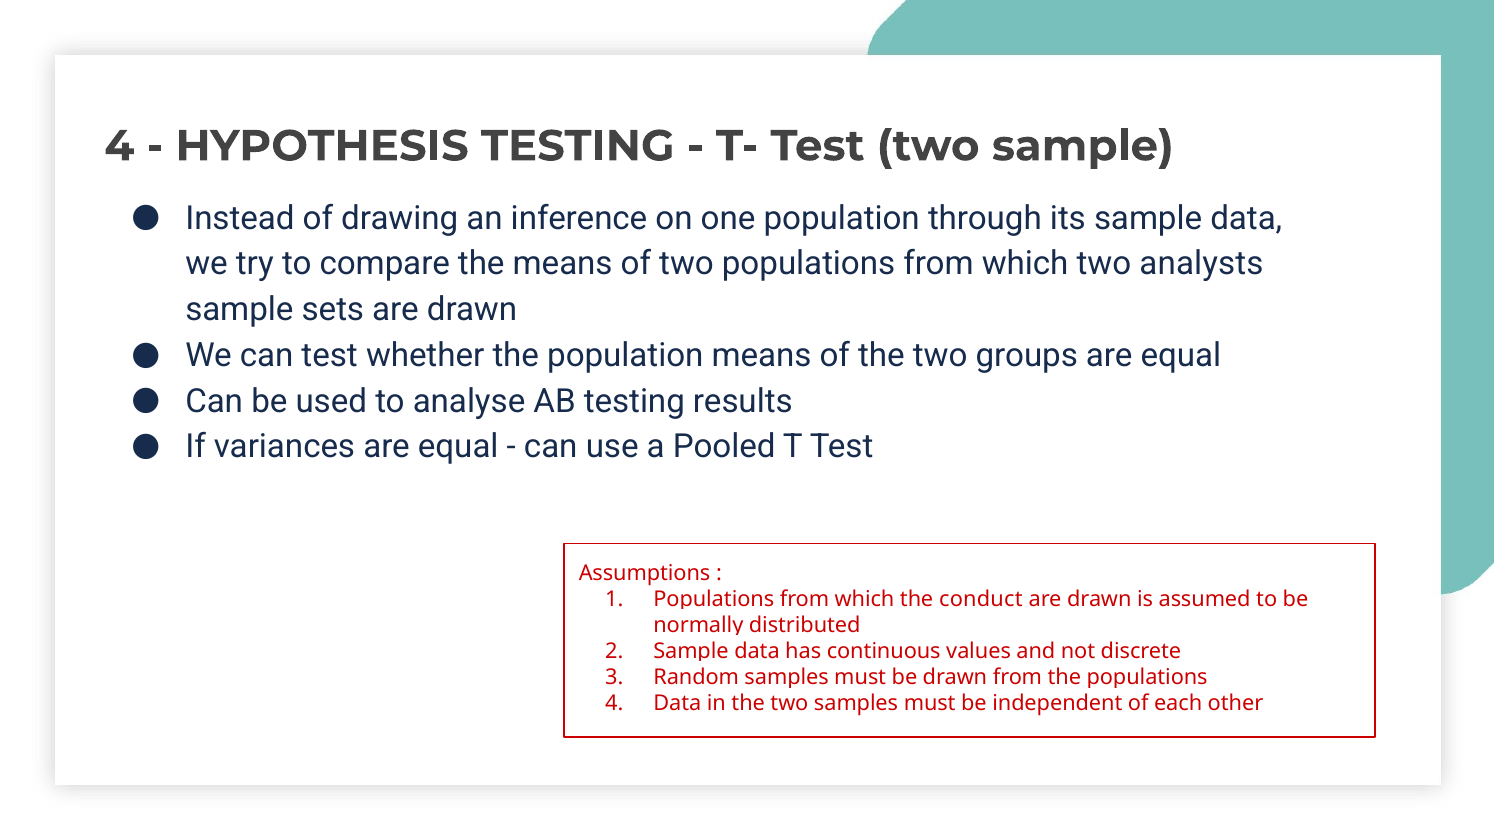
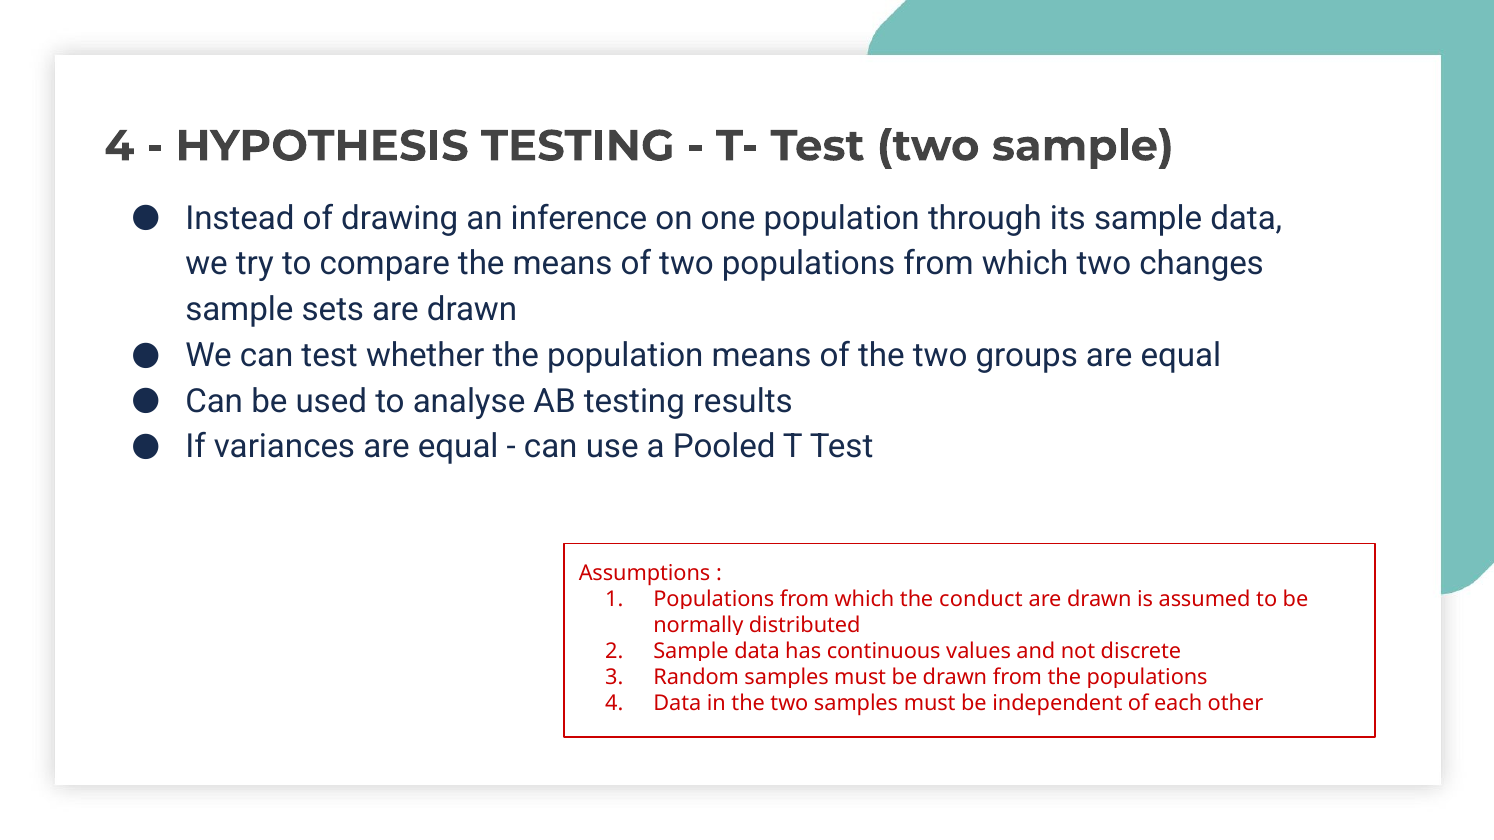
analysts: analysts -> changes
